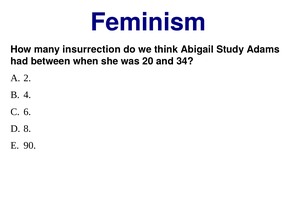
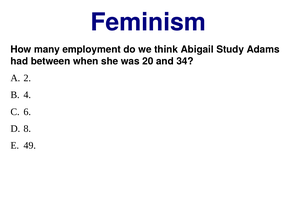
insurrection: insurrection -> employment
90: 90 -> 49
